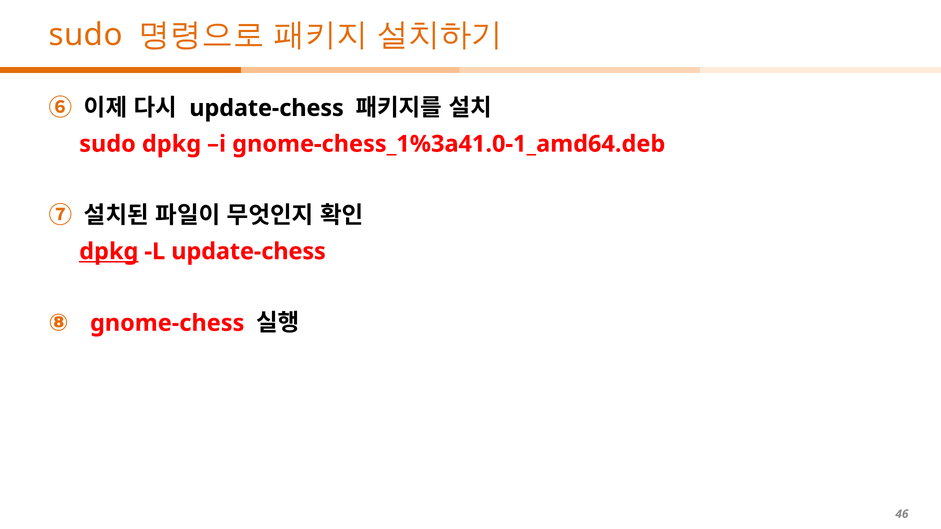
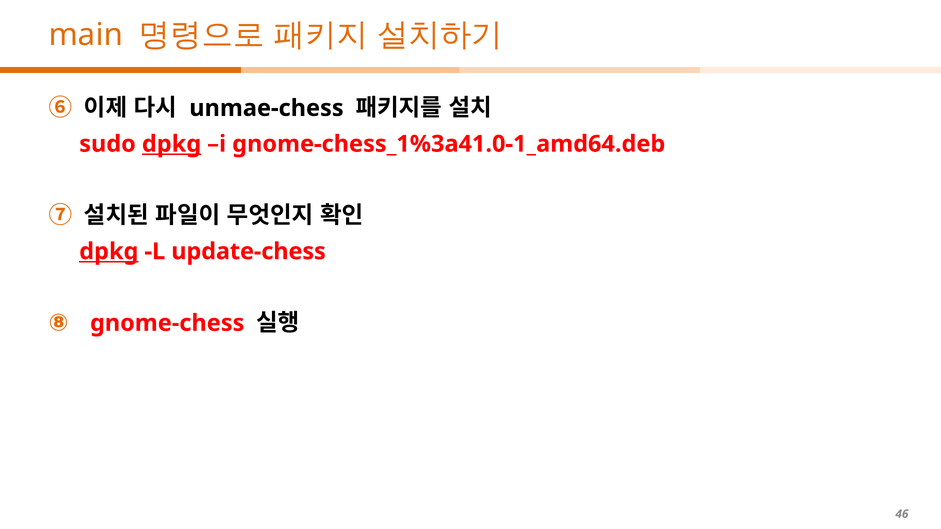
sudo at (86, 35): sudo -> main
update-chess at (267, 108): update-chess -> unmae-chess
dpkg at (172, 144) underline: none -> present
